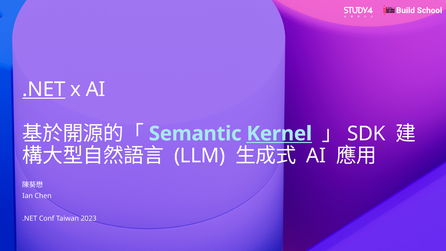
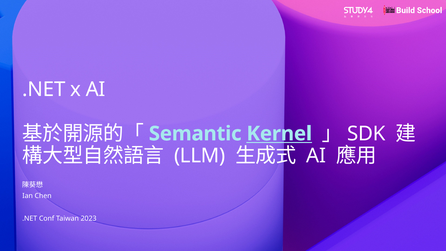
.NET at (44, 89) underline: present -> none
